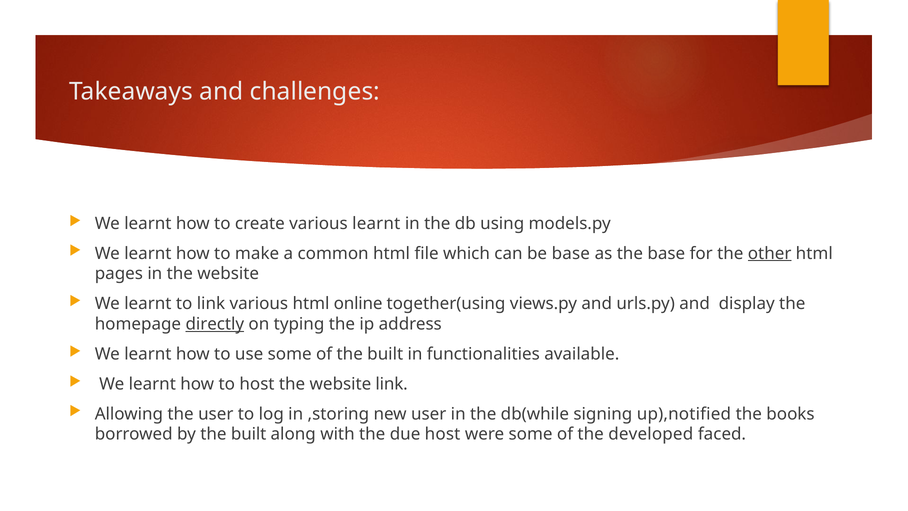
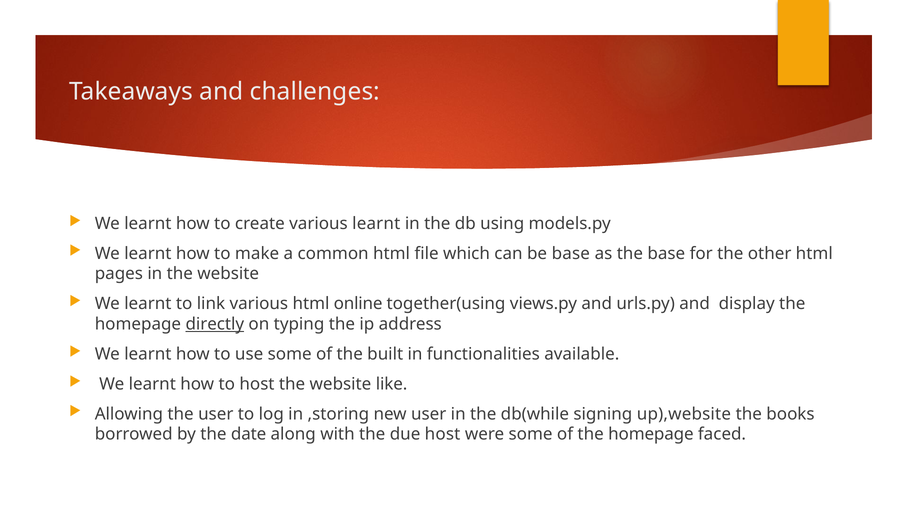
other underline: present -> none
website link: link -> like
up),notified: up),notified -> up),website
by the built: built -> date
of the developed: developed -> homepage
